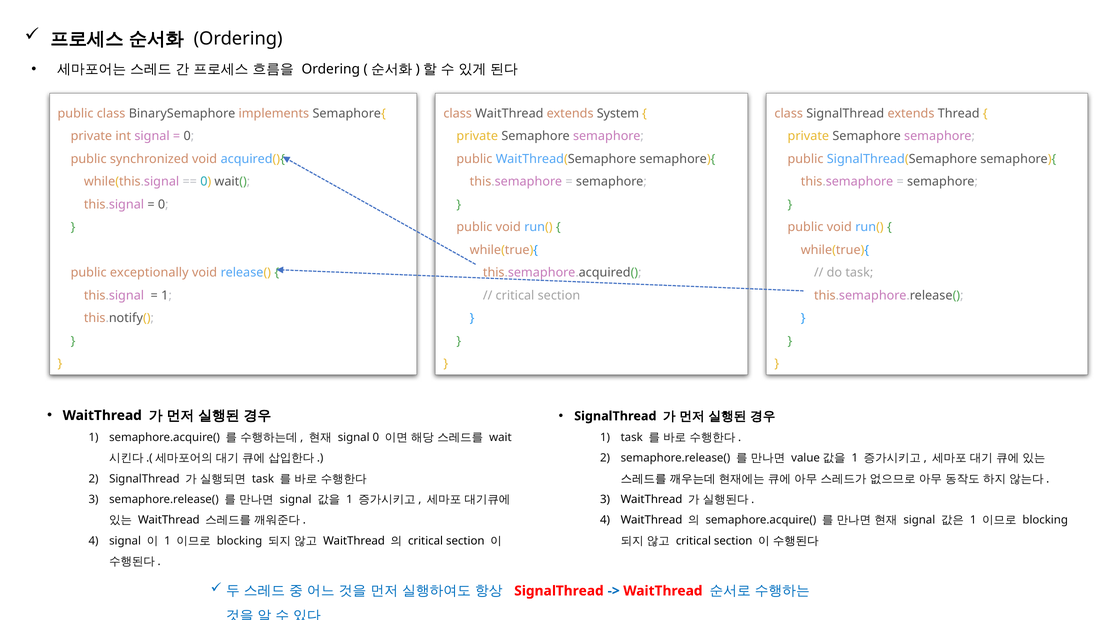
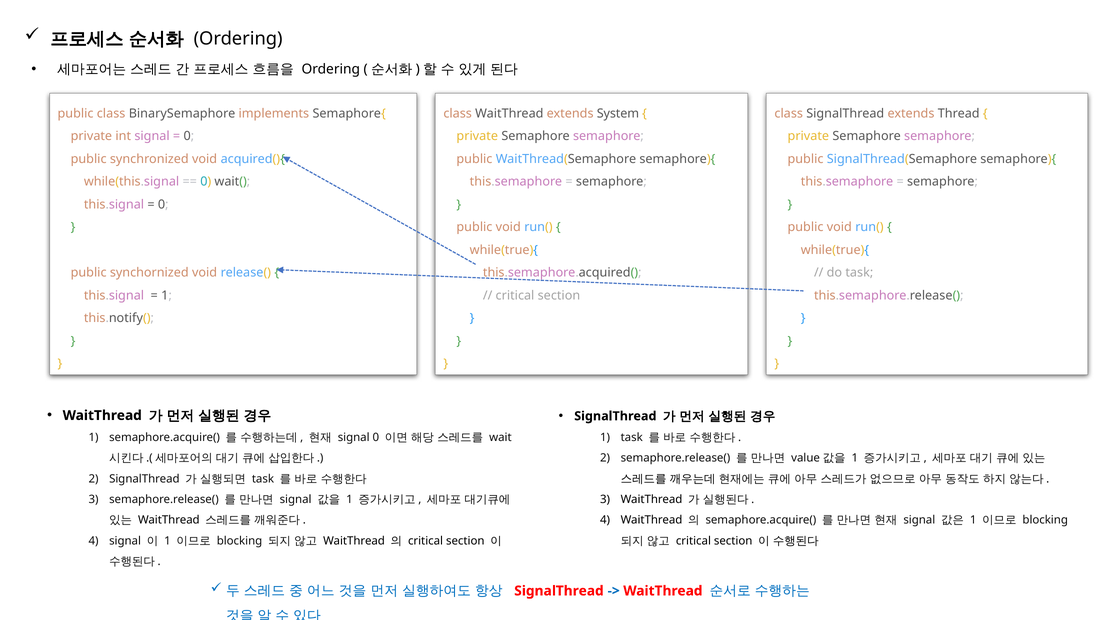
exceptionally: exceptionally -> synchornized
